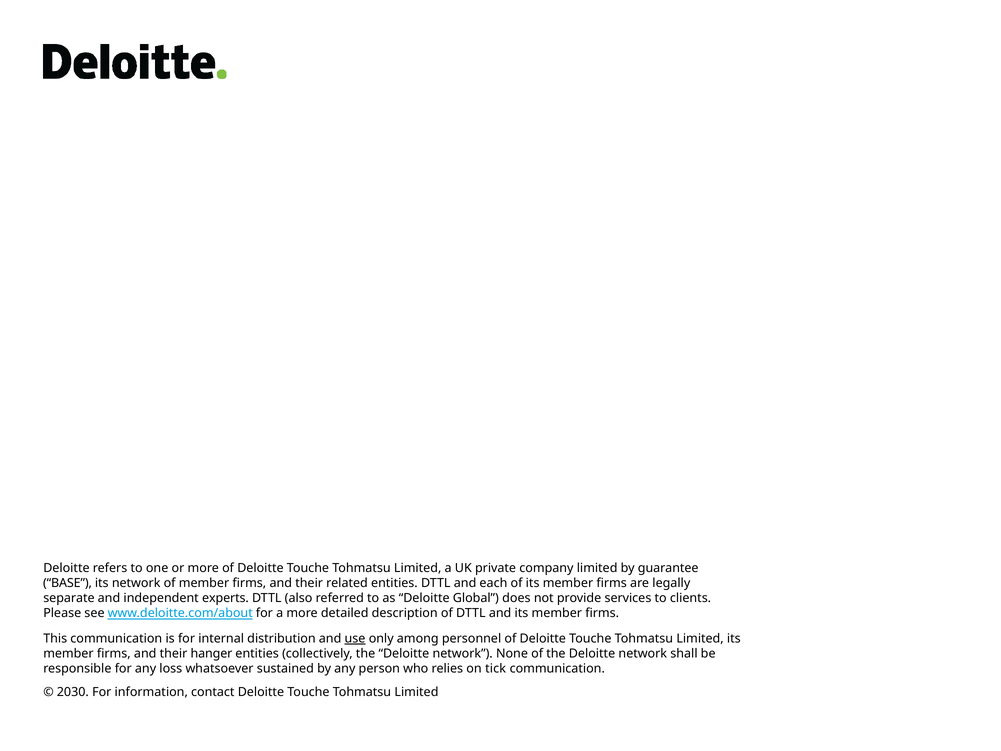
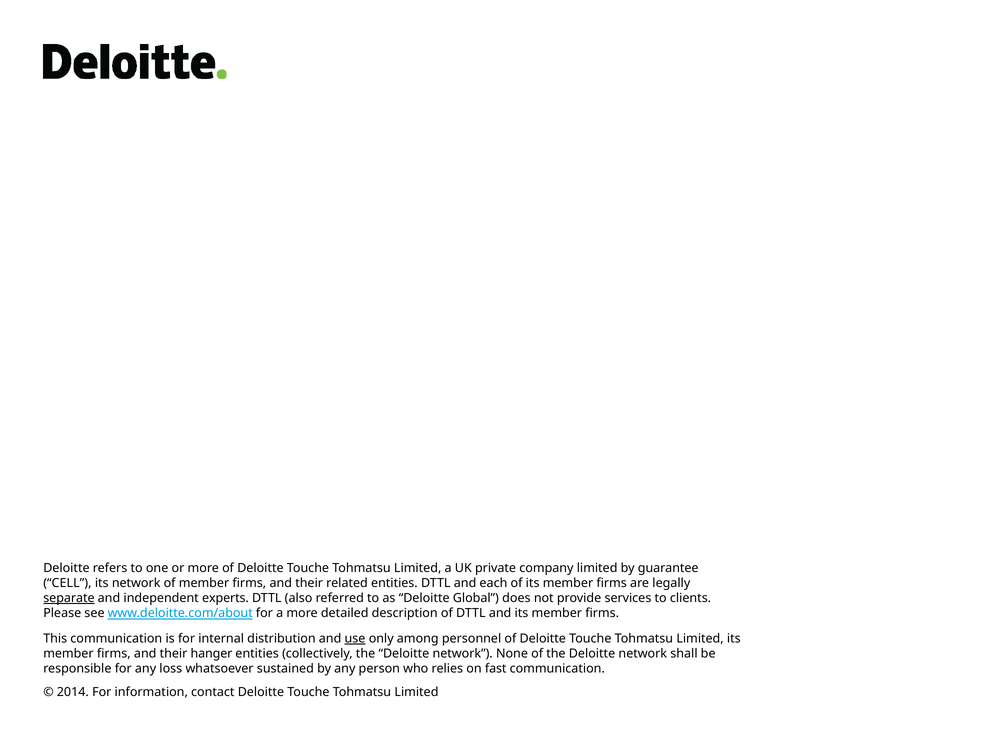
BASE: BASE -> CELL
separate underline: none -> present
tick: tick -> fast
2030: 2030 -> 2014
